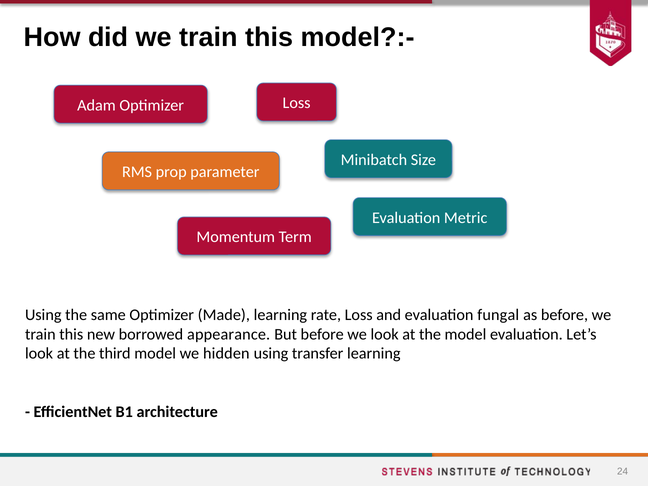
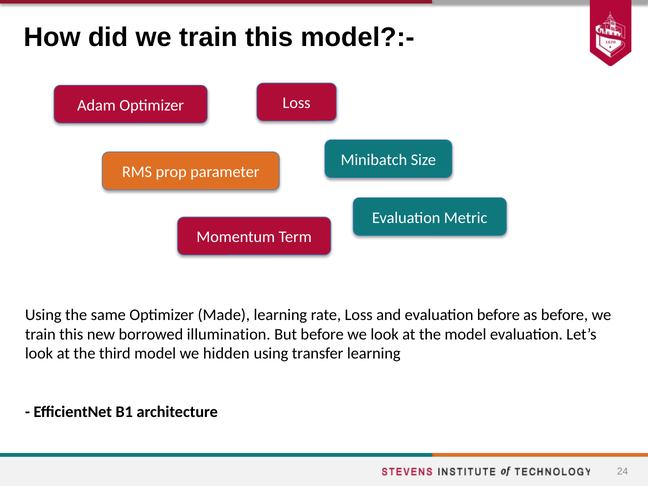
evaluation fungal: fungal -> before
appearance: appearance -> illumination
